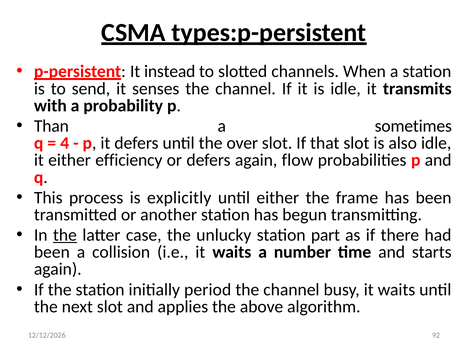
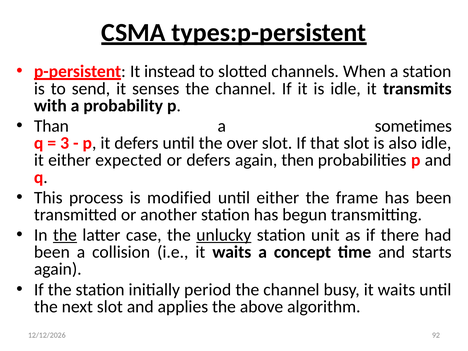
4: 4 -> 3
efficiency: efficiency -> expected
flow: flow -> then
explicitly: explicitly -> modified
unlucky underline: none -> present
part: part -> unit
number: number -> concept
